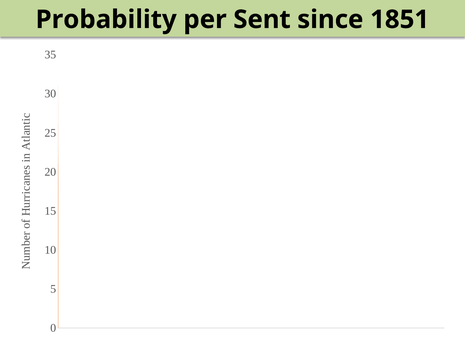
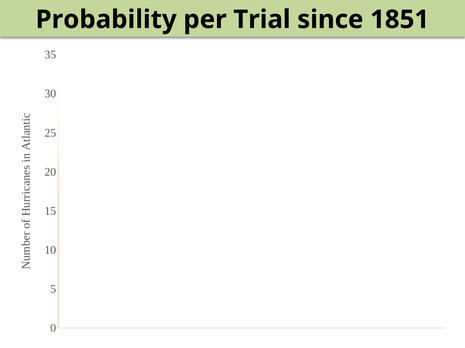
Sent: Sent -> Trial
